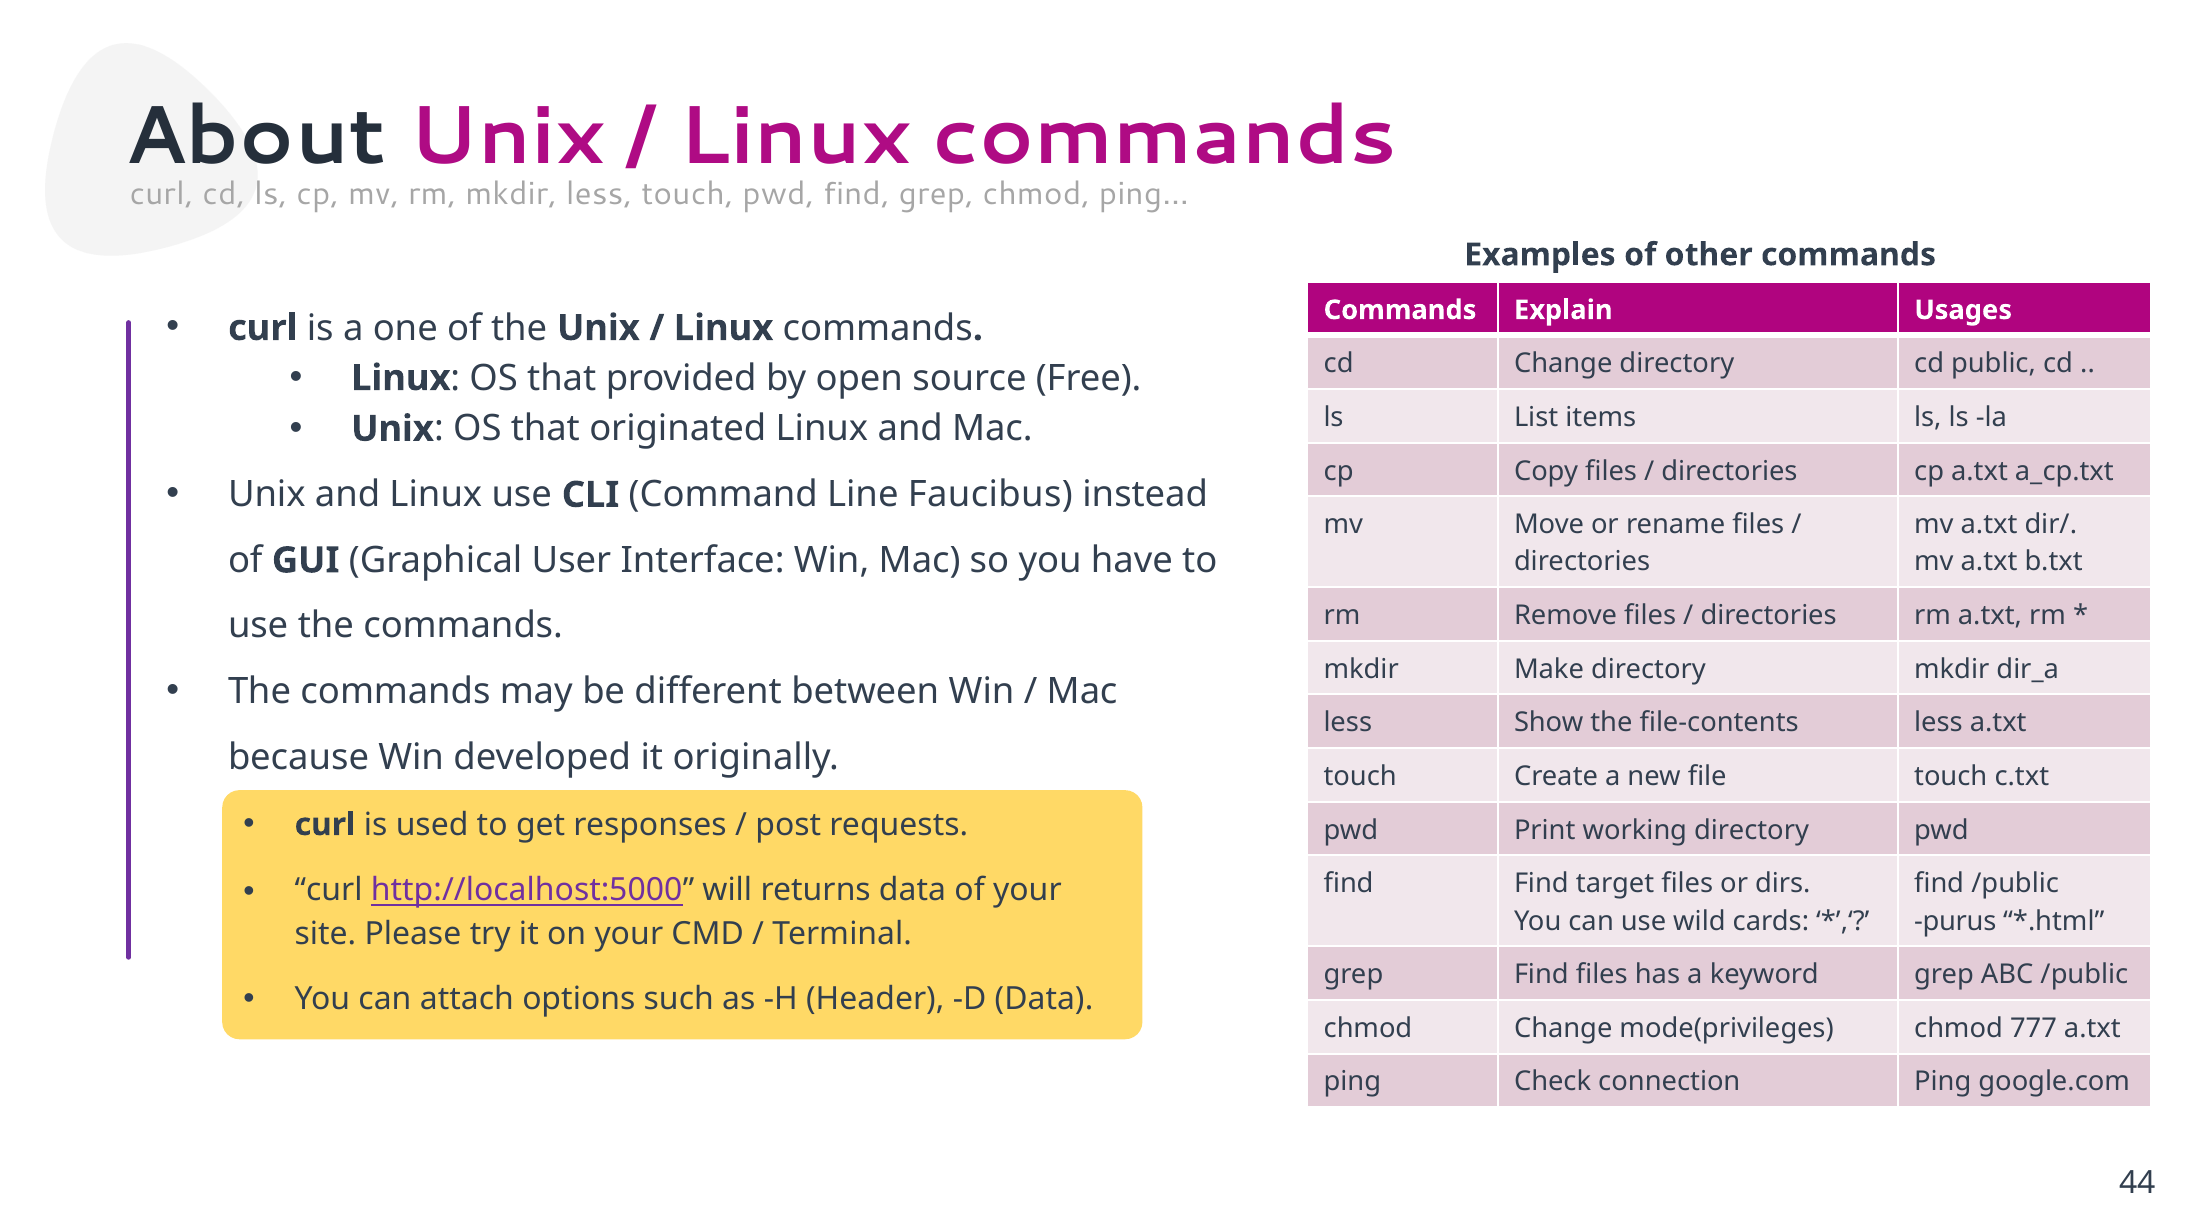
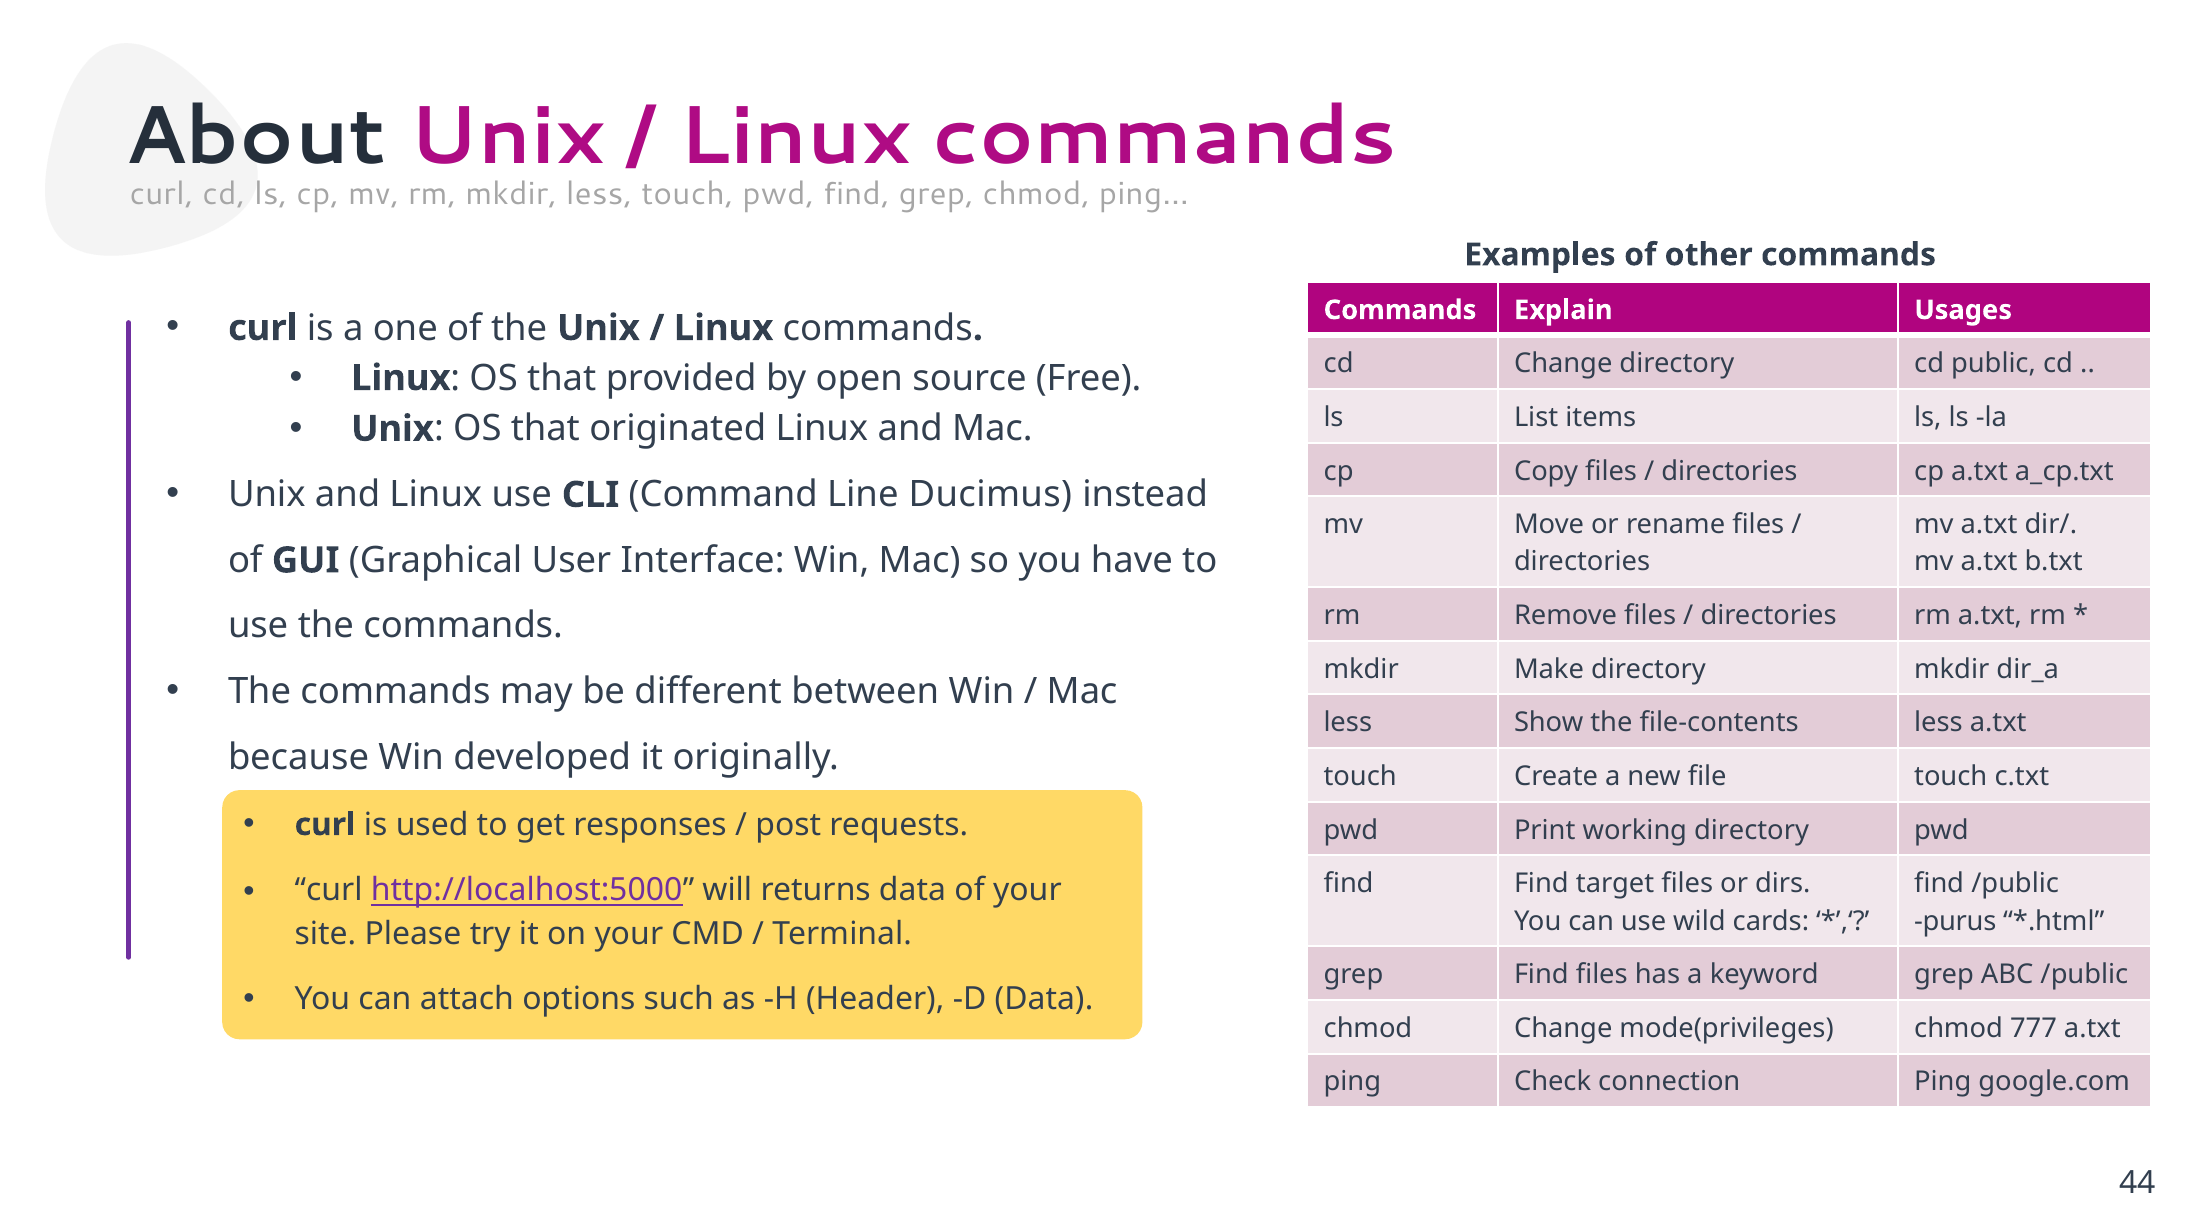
Faucibus: Faucibus -> Ducimus
